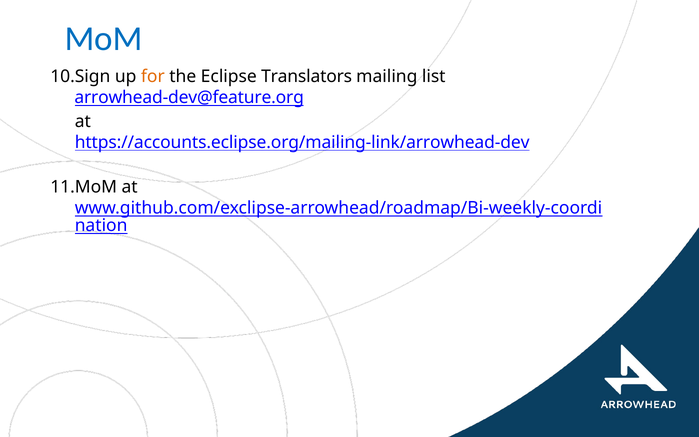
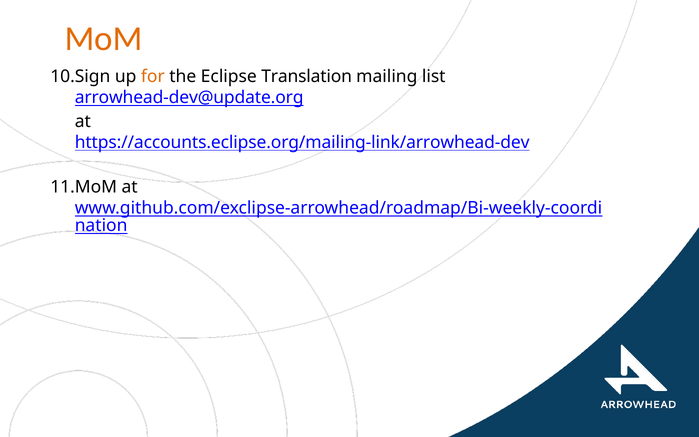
MoM colour: blue -> orange
Translators: Translators -> Translation
arrowhead-dev@feature.org: arrowhead-dev@feature.org -> arrowhead-dev@update.org
